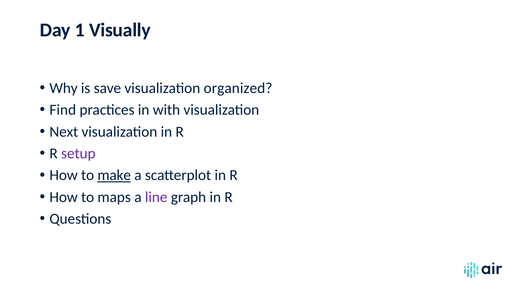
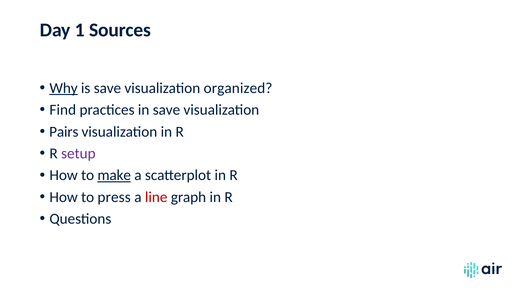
Visually: Visually -> Sources
Why underline: none -> present
in with: with -> save
Next: Next -> Pairs
maps: maps -> press
line colour: purple -> red
